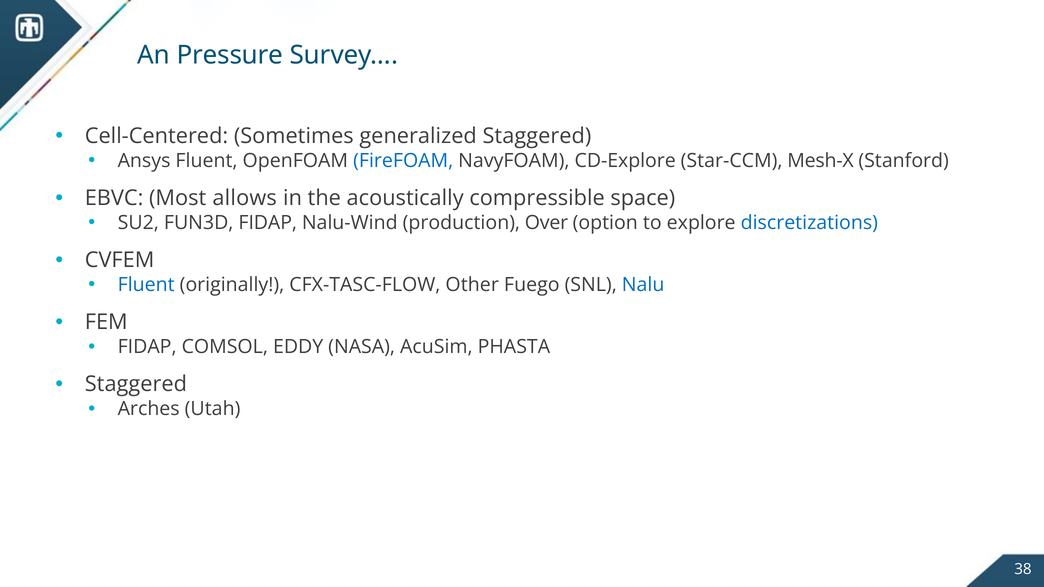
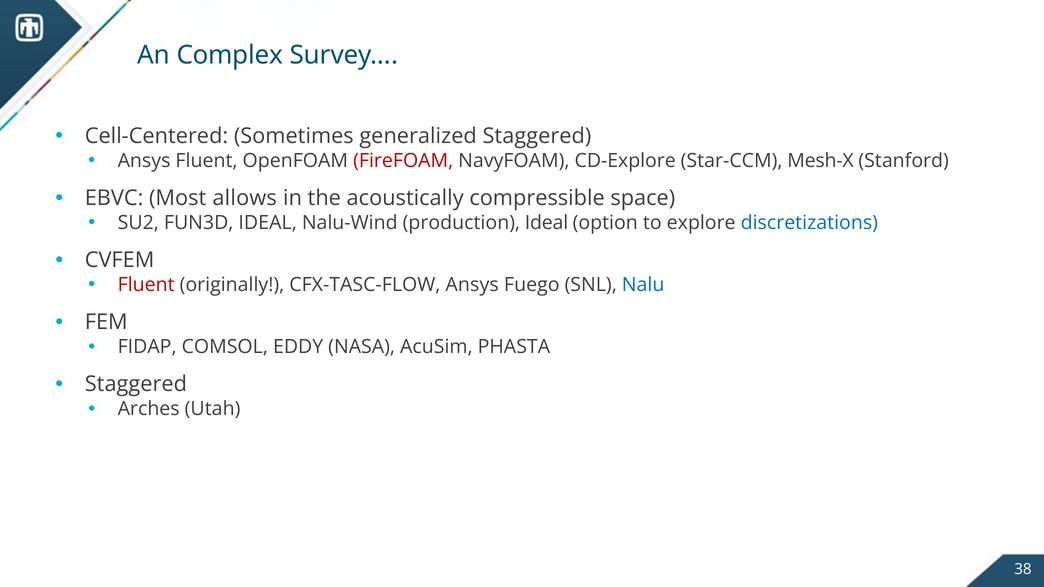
Pressure: Pressure -> Complex
FireFOAM colour: blue -> red
FUN3D FIDAP: FIDAP -> IDEAL
production Over: Over -> Ideal
Fluent at (146, 285) colour: blue -> red
CFX-TASC-FLOW Other: Other -> Ansys
